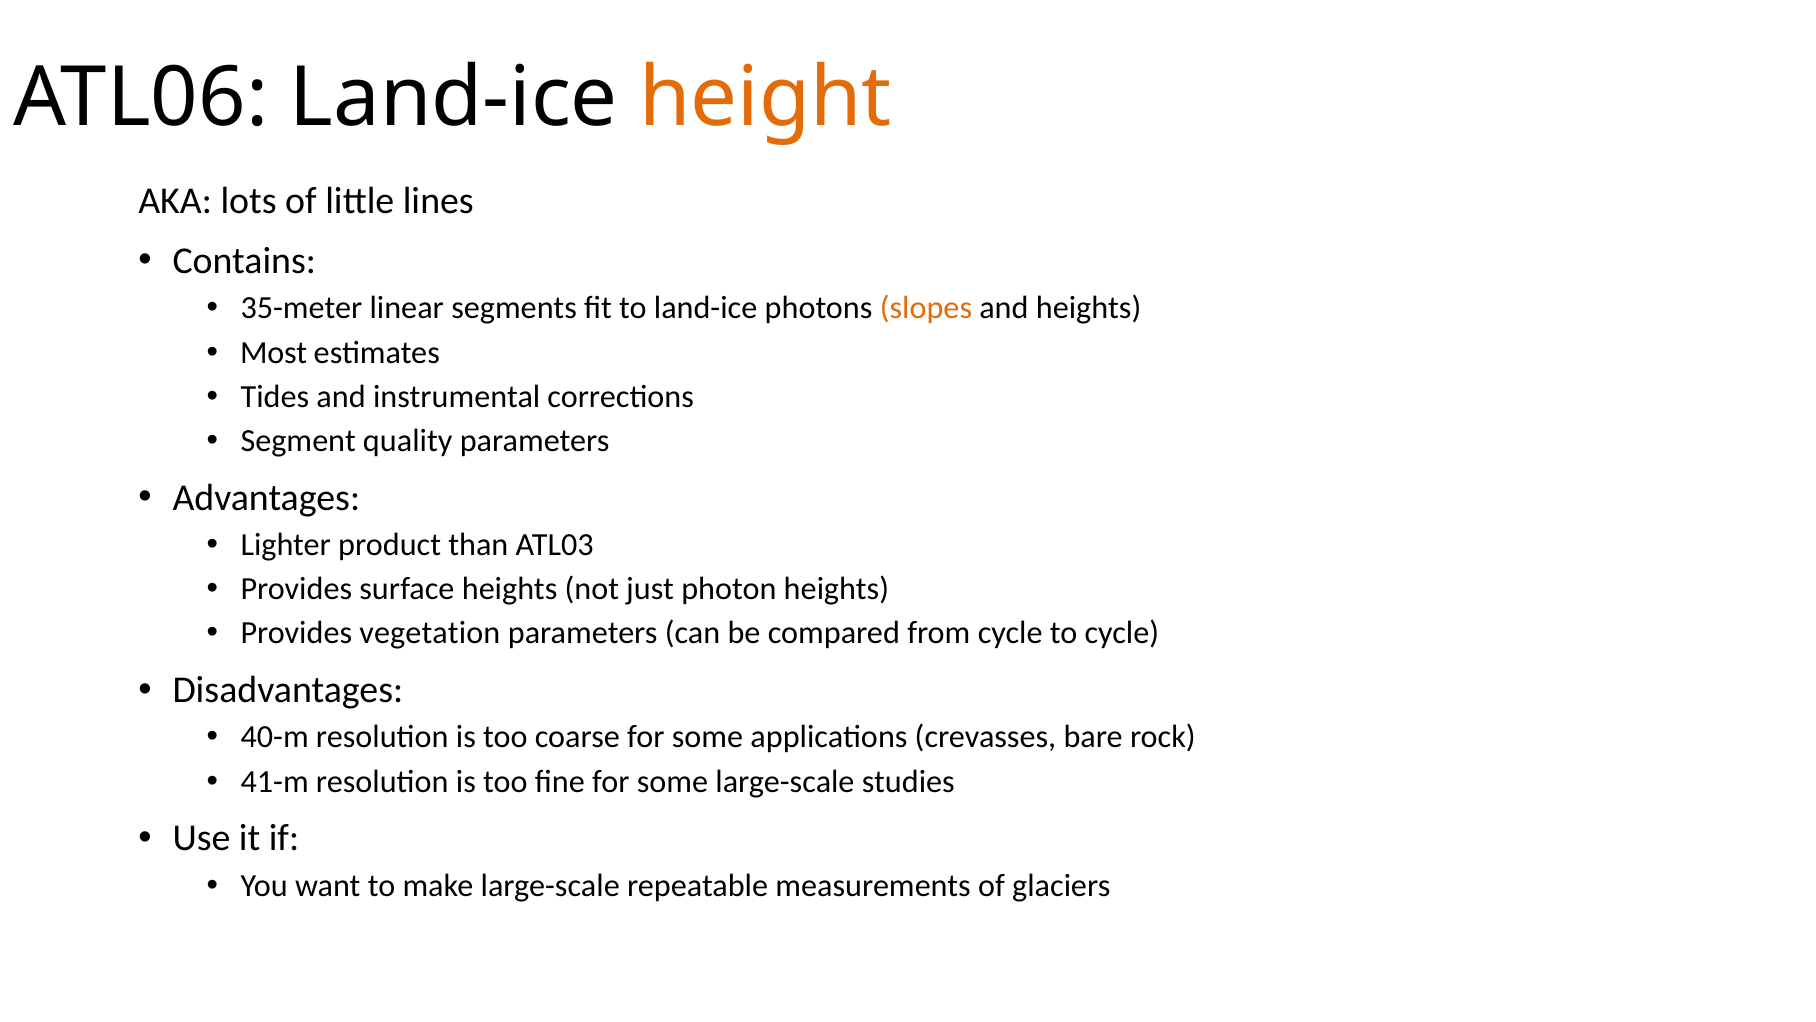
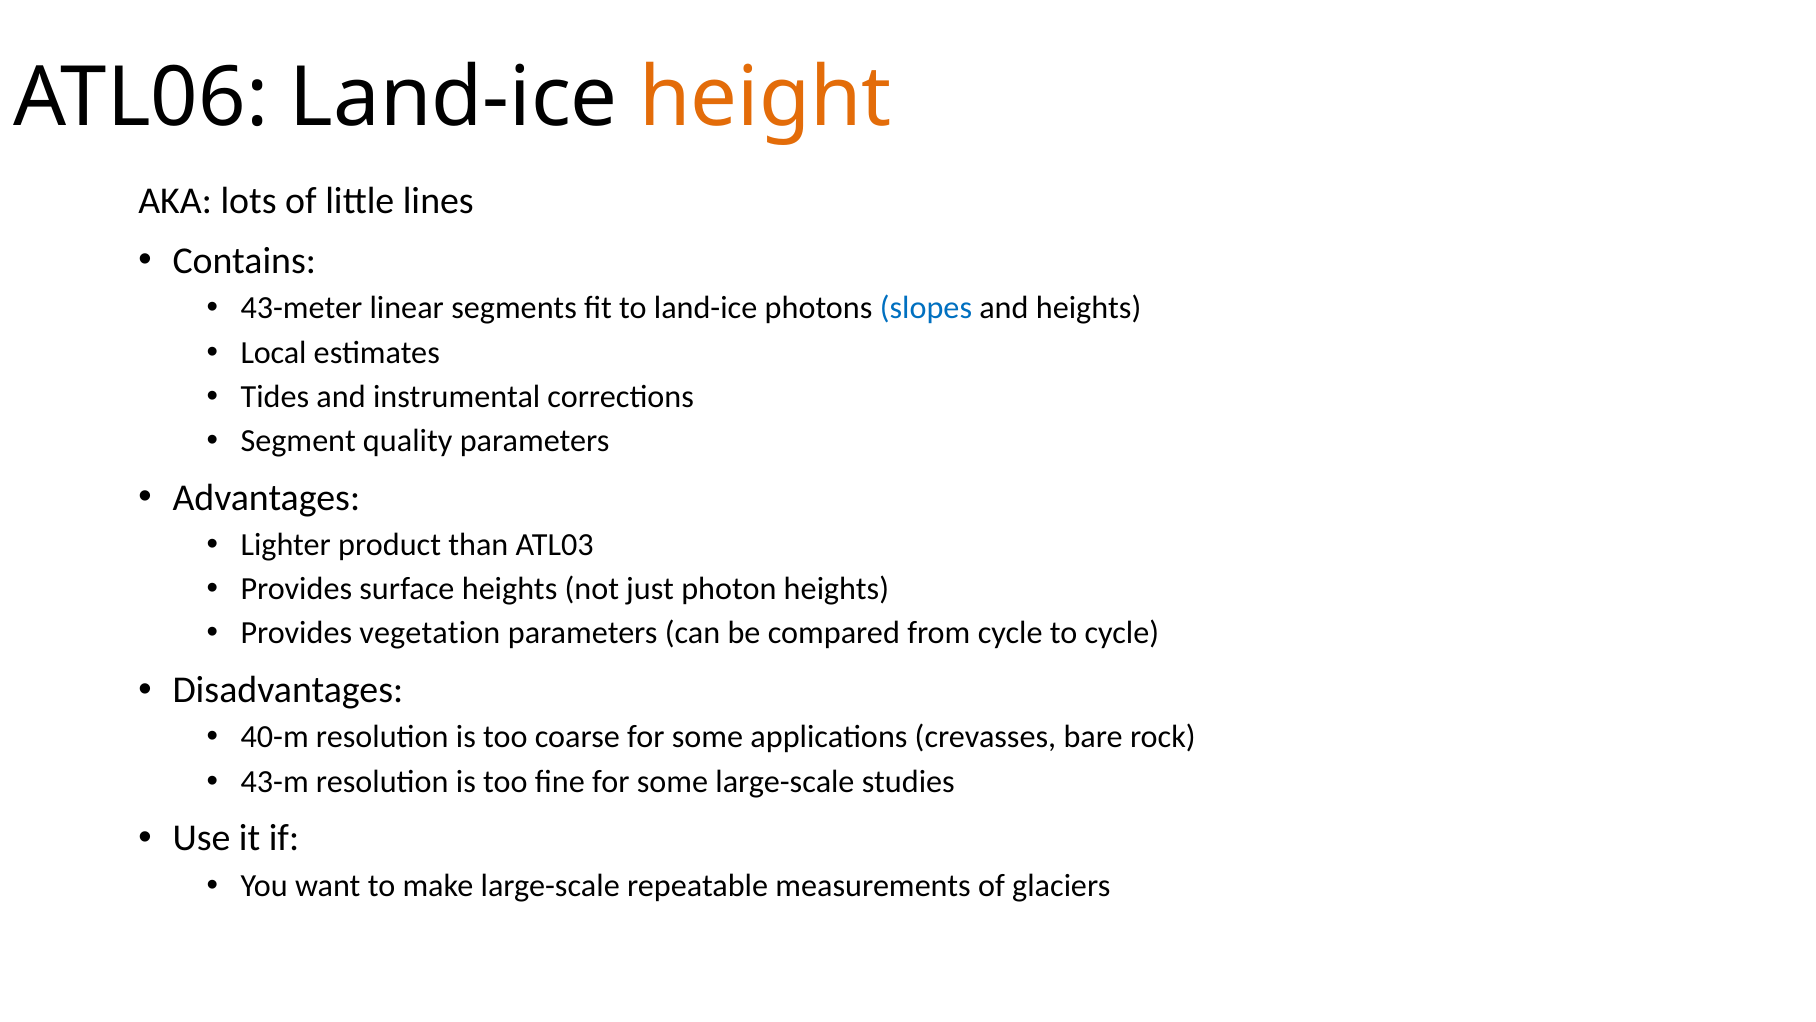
35-meter: 35-meter -> 43-meter
slopes colour: orange -> blue
Most: Most -> Local
41-m: 41-m -> 43-m
